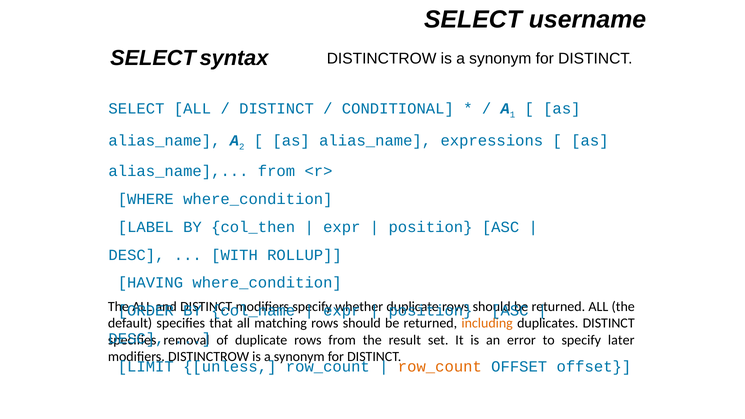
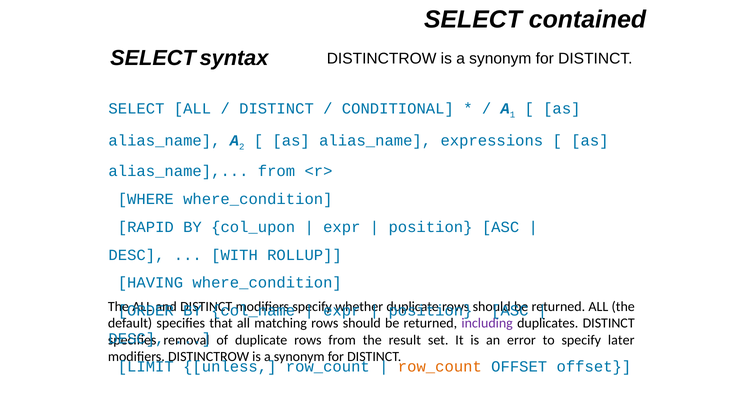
username: username -> contained
LABEL: LABEL -> RAPID
col_then: col_then -> col_upon
including colour: orange -> purple
